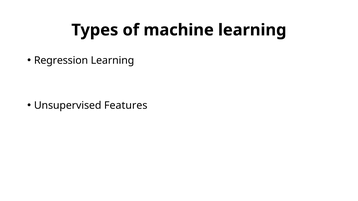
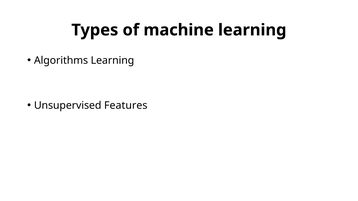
Regression: Regression -> Algorithms
